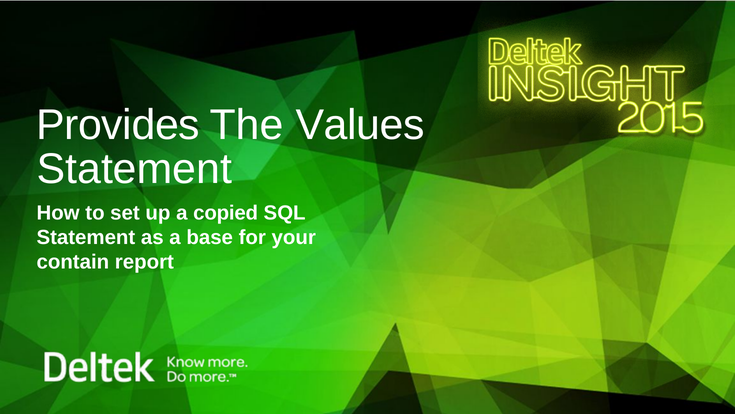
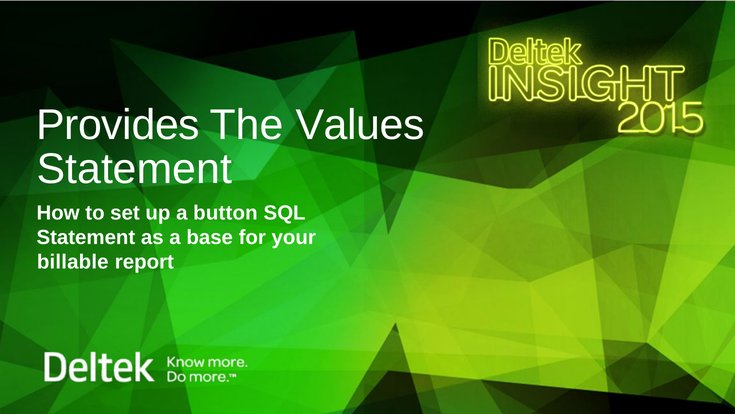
copied: copied -> button
contain: contain -> billable
